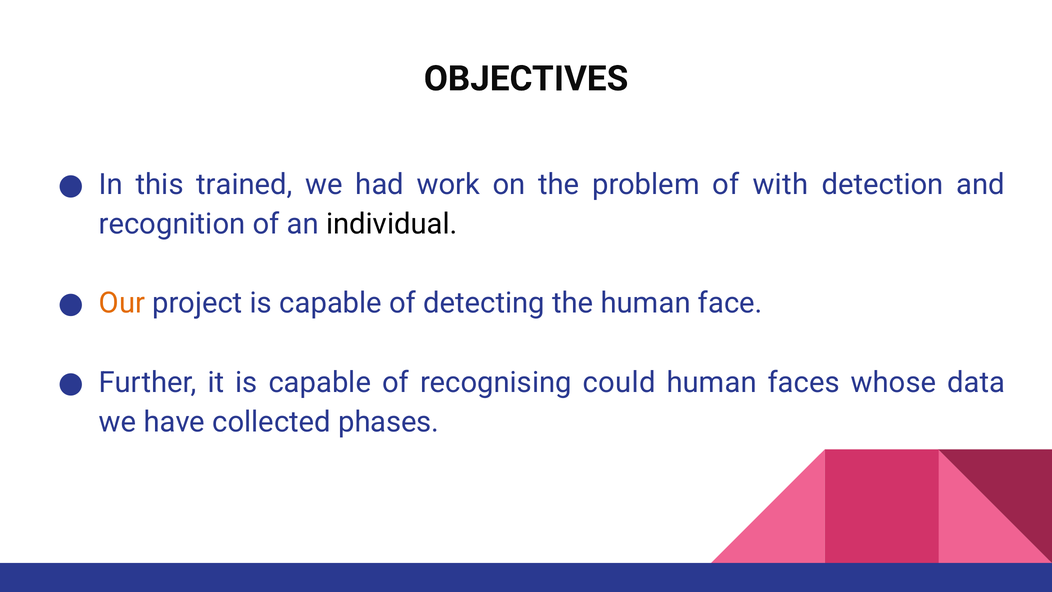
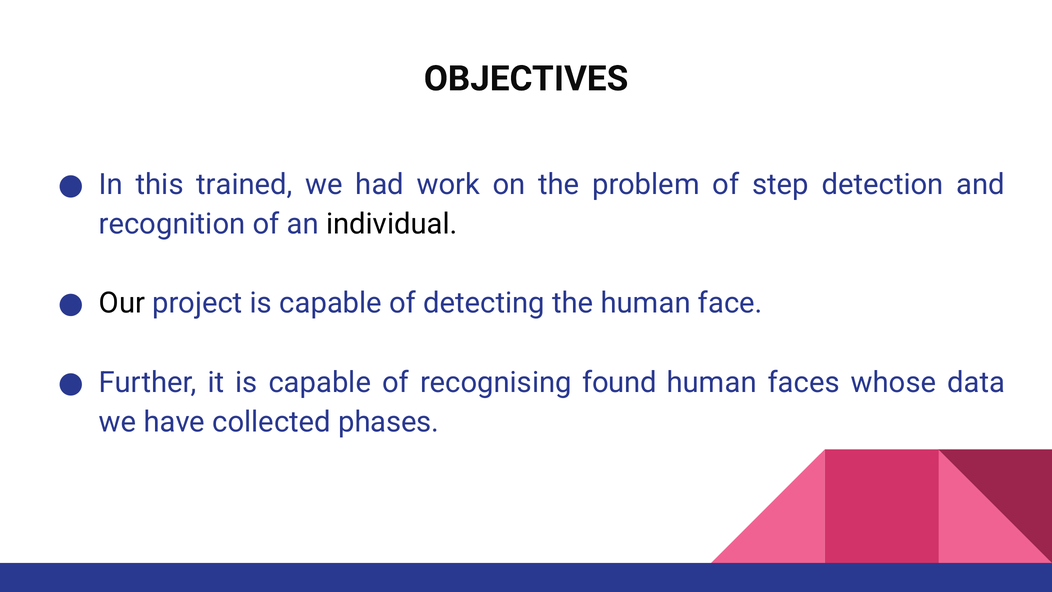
with: with -> step
Our colour: orange -> black
could: could -> found
